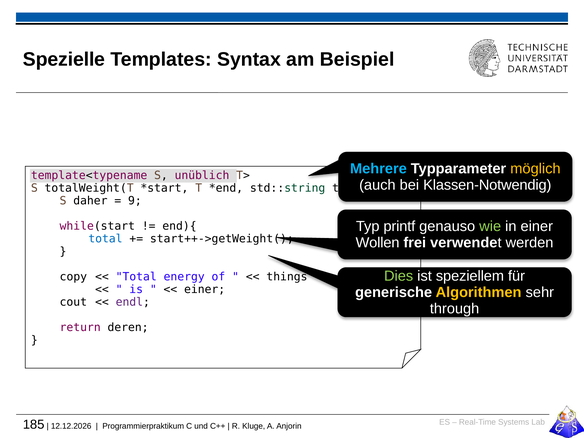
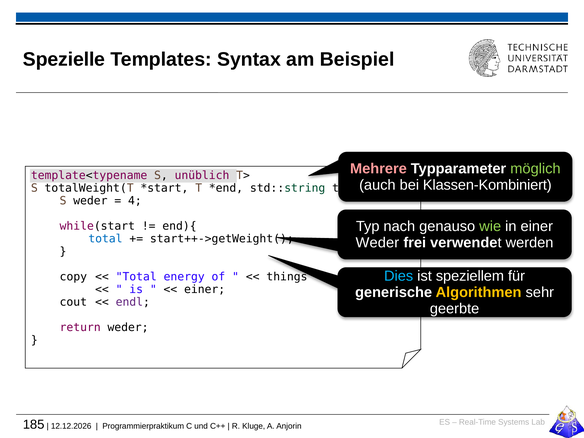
Mehrere colour: light blue -> pink
möglich colour: yellow -> light green
Klassen-Notwendig: Klassen-Notwendig -> Klassen-Kombiniert
S daher: daher -> weder
9: 9 -> 4
printf: printf -> nach
Wollen at (378, 243): Wollen -> Weder
Dies colour: light green -> light blue
through: through -> geerbte
return deren: deren -> weder
